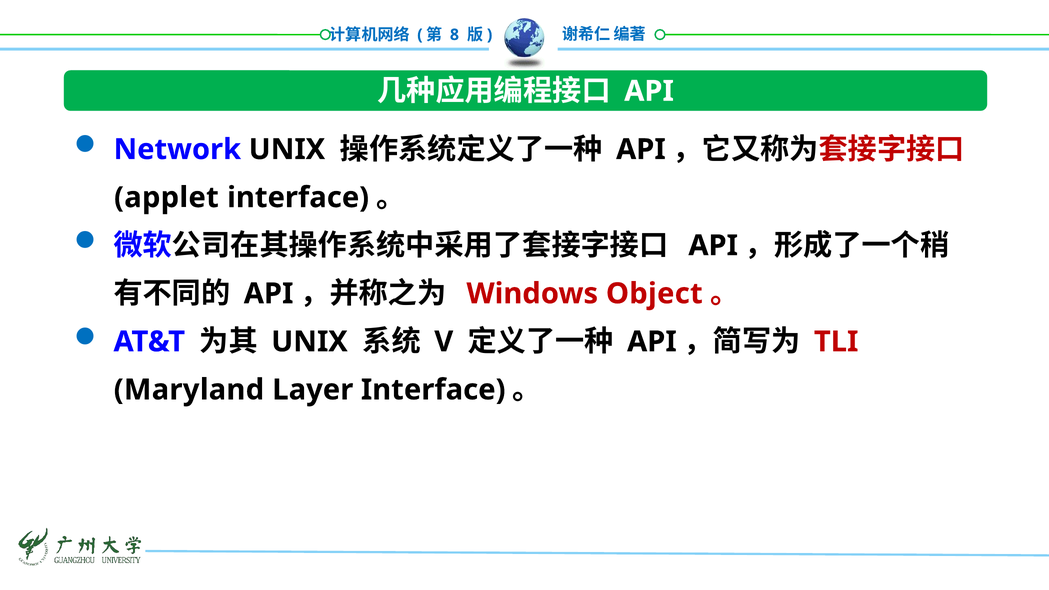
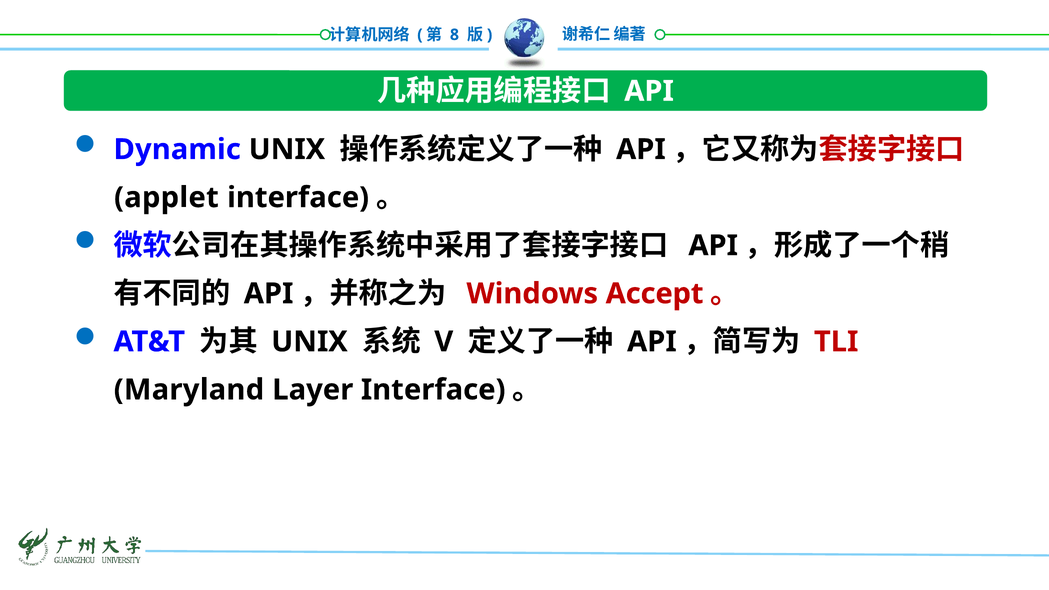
Network: Network -> Dynamic
Object: Object -> Accept
